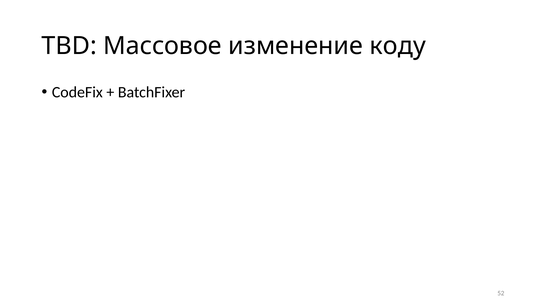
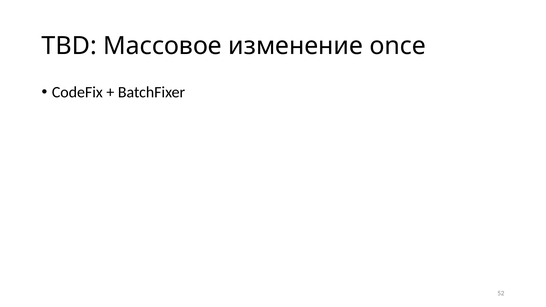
коду: коду -> once
